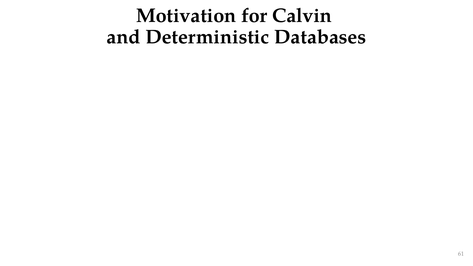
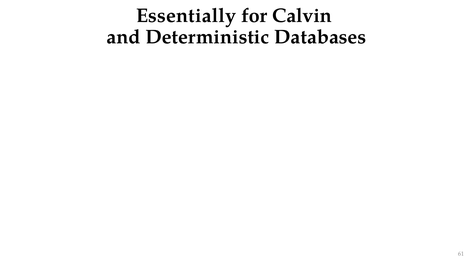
Motivation: Motivation -> Essentially
